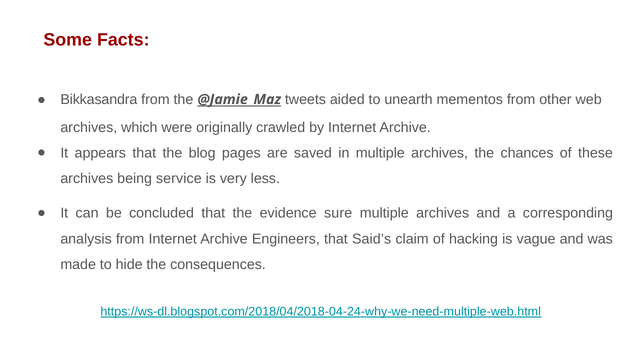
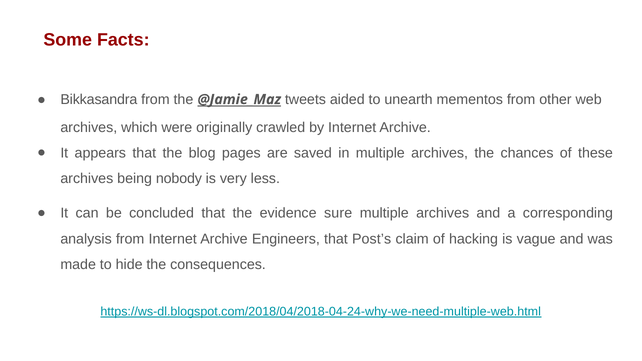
service: service -> nobody
Said’s: Said’s -> Post’s
